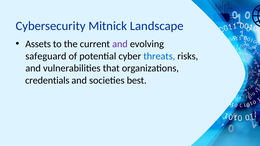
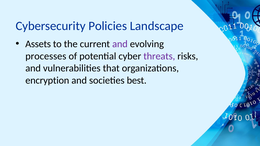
Mitnick: Mitnick -> Policies
safeguard: safeguard -> processes
threats colour: blue -> purple
credentials: credentials -> encryption
